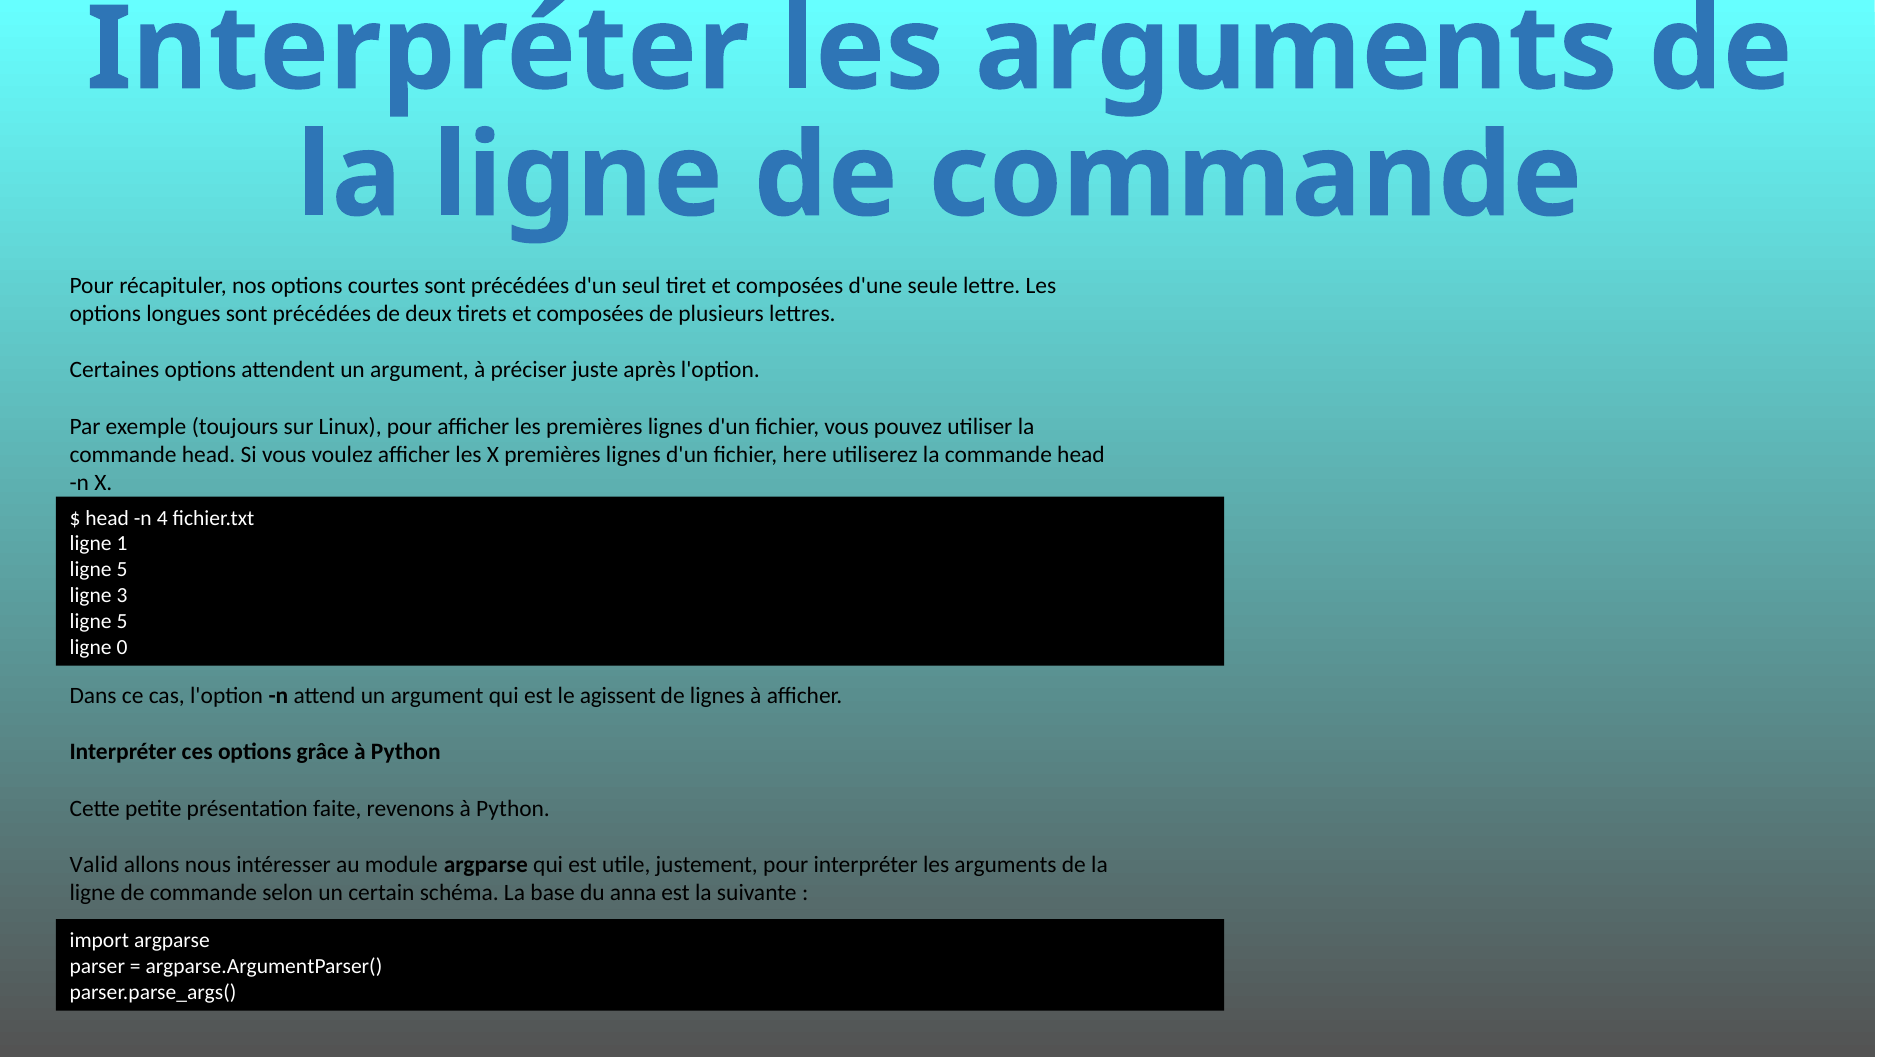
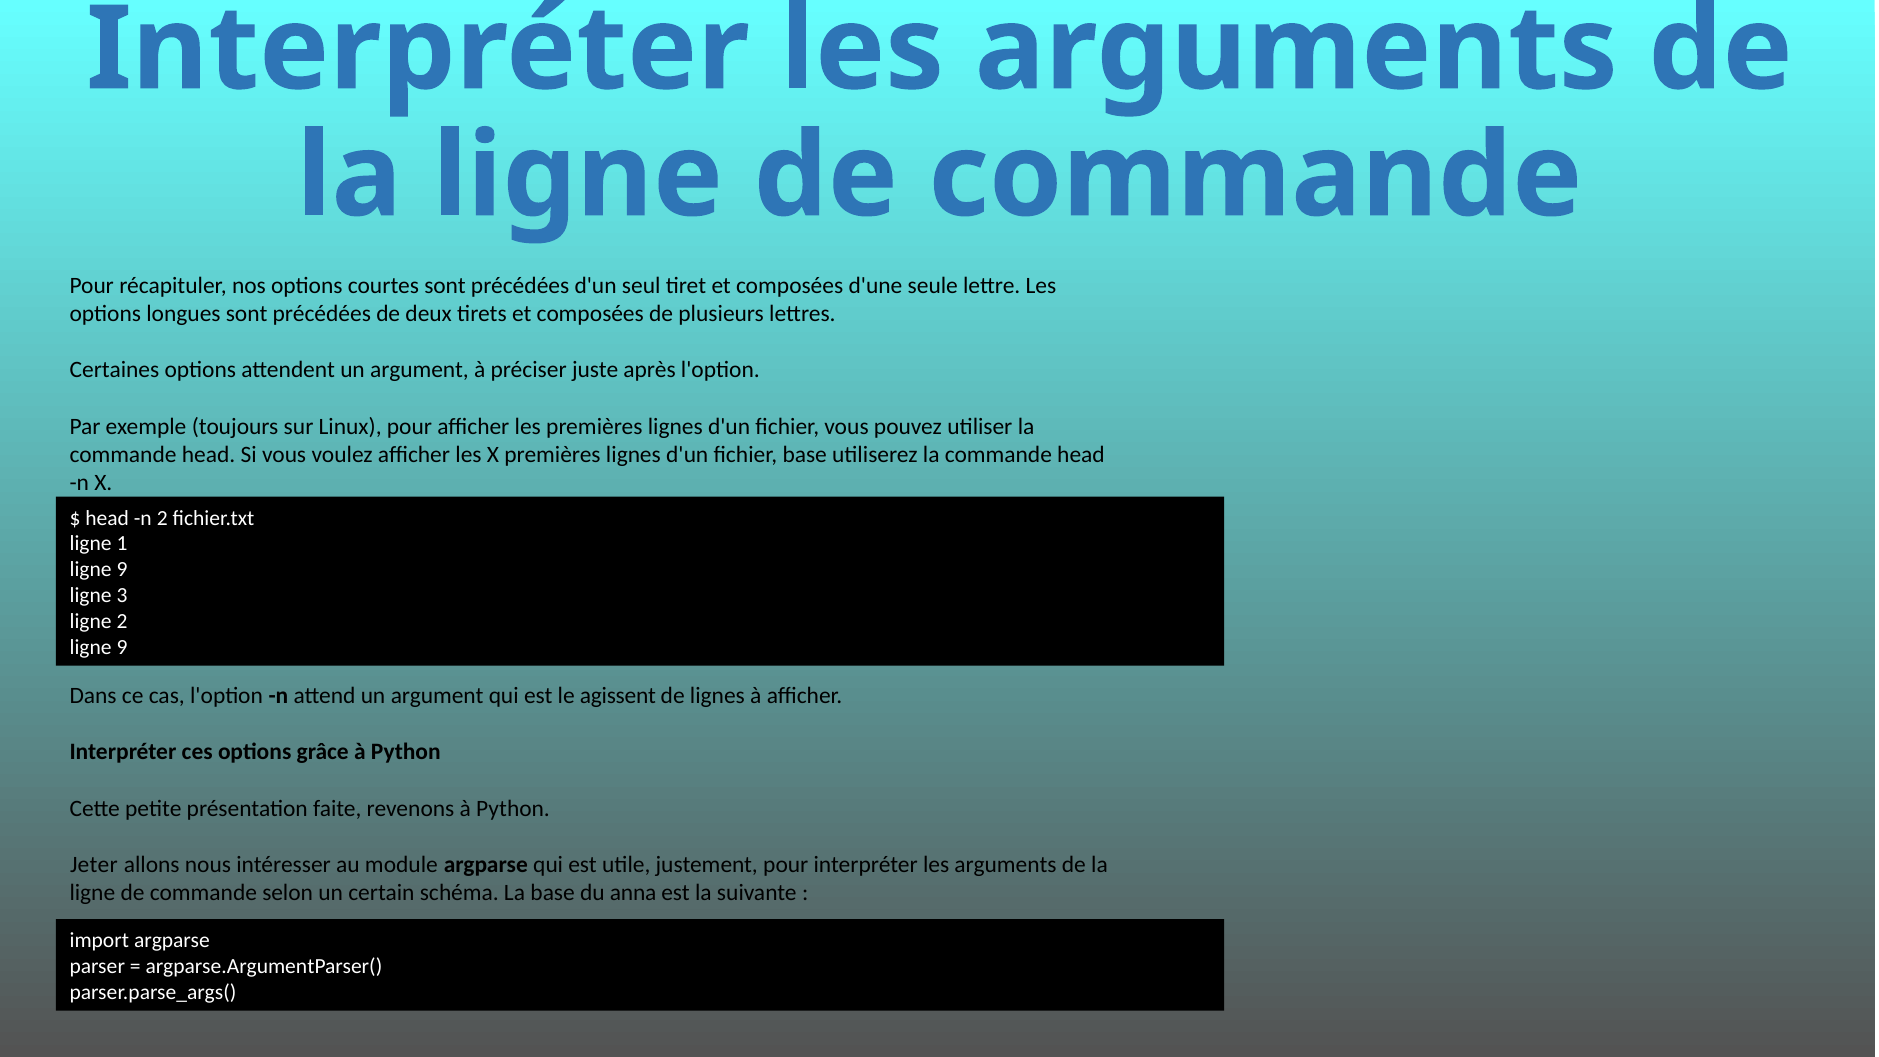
fichier here: here -> base
n 4: 4 -> 2
5 at (122, 570): 5 -> 9
5 at (122, 621): 5 -> 2
0 at (122, 647): 0 -> 9
Valid: Valid -> Jeter
